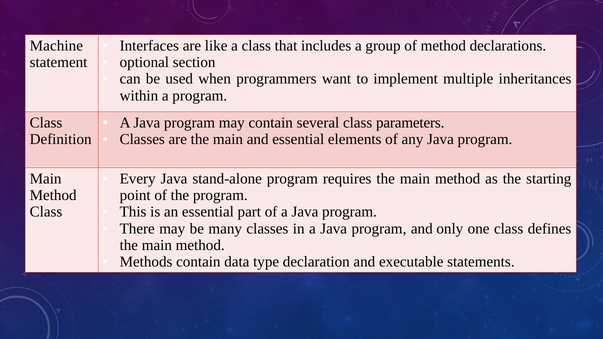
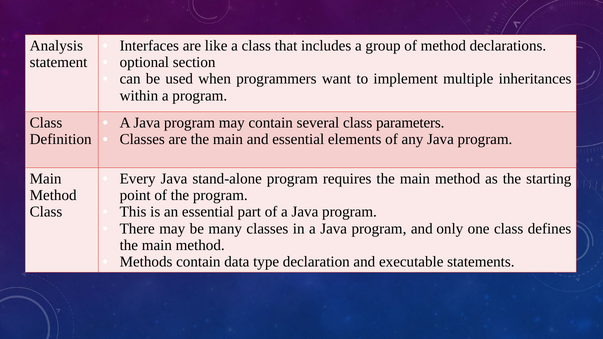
Machine: Machine -> Analysis
